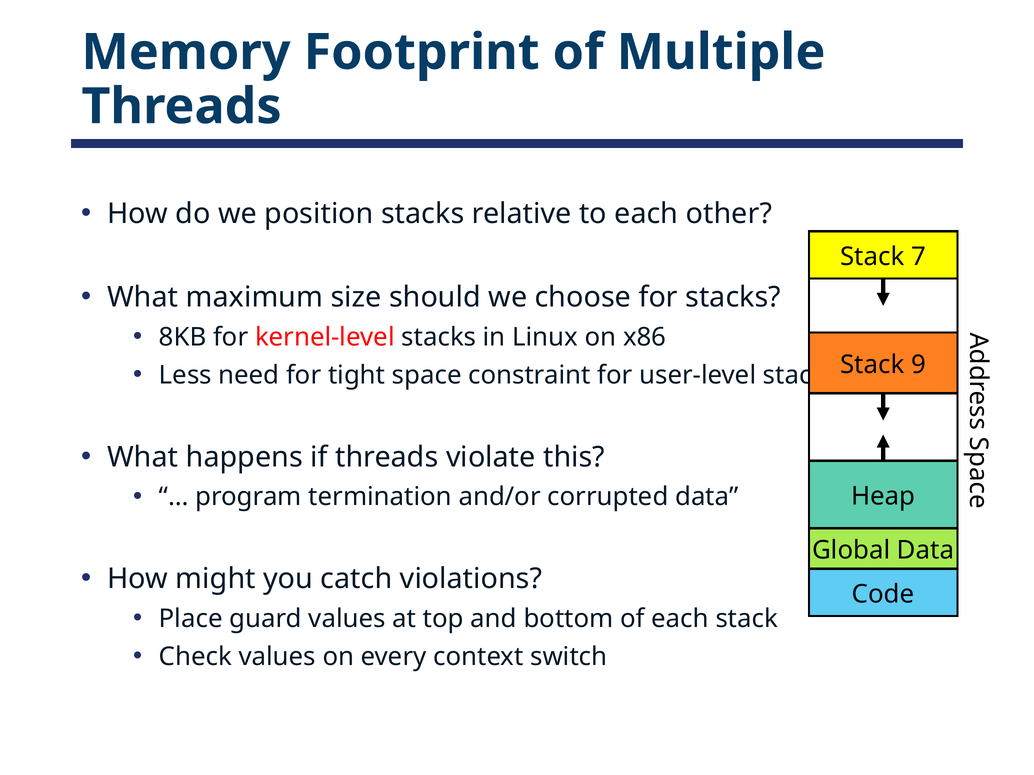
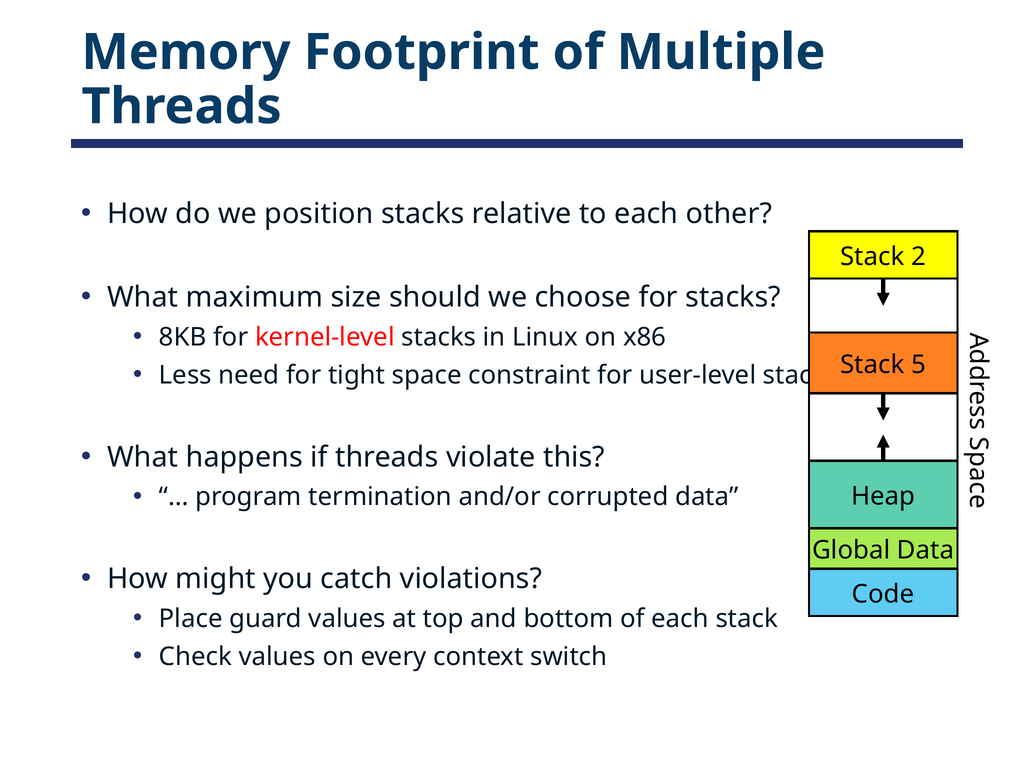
7: 7 -> 2
9: 9 -> 5
